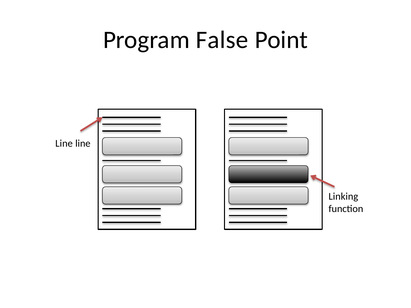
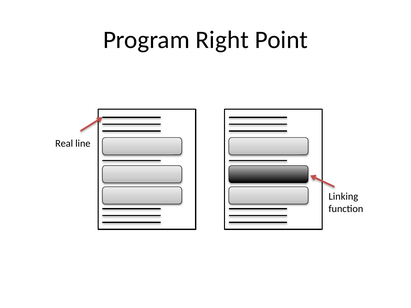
False: False -> Right
Line at (64, 143): Line -> Real
